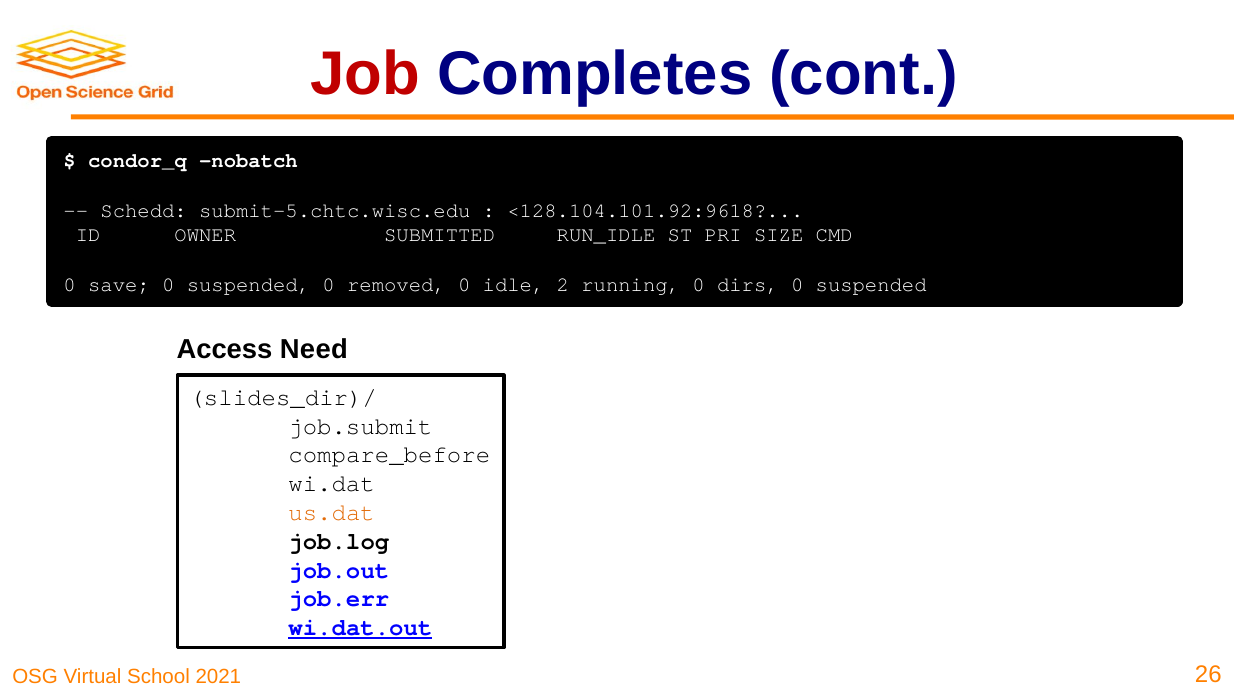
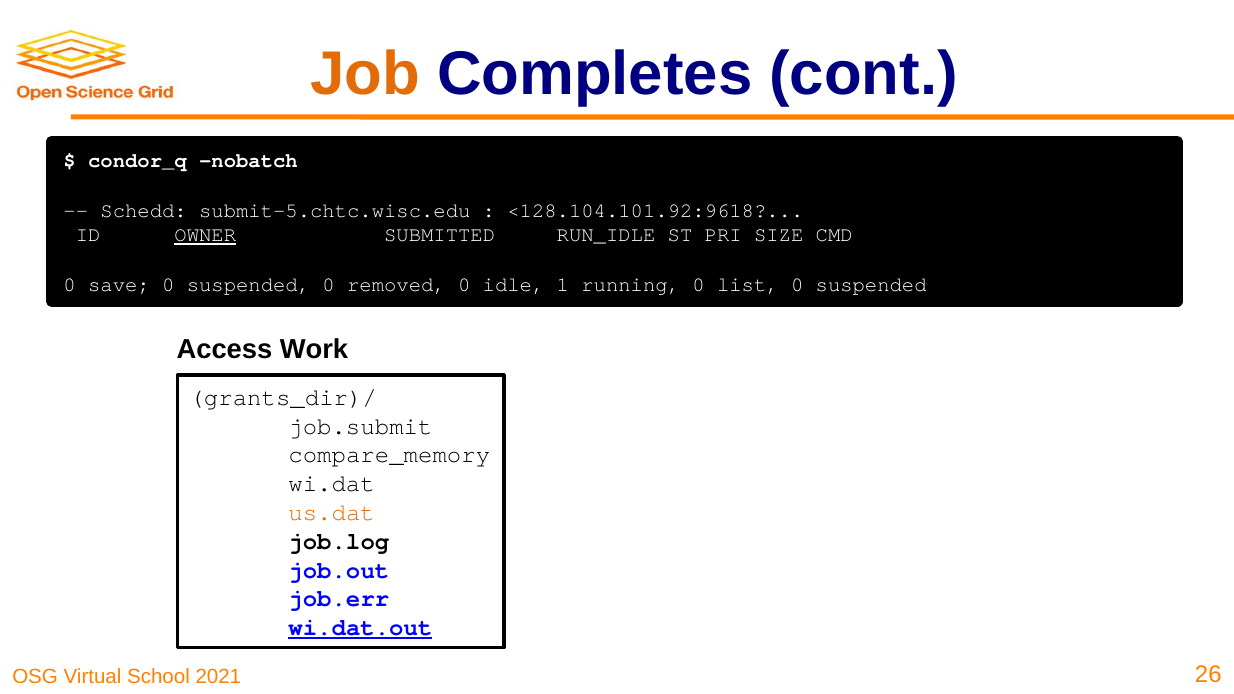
Job colour: red -> orange
OWNER underline: none -> present
2: 2 -> 1
dirs: dirs -> list
Need: Need -> Work
slides_dir)/: slides_dir)/ -> grants_dir)/
compare_before: compare_before -> compare_memory
